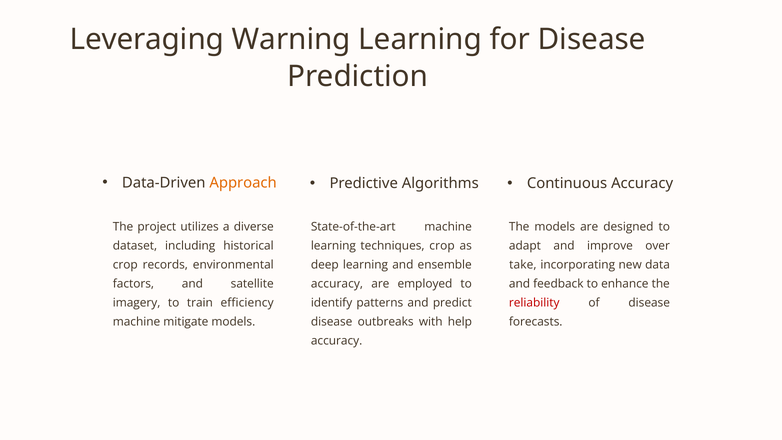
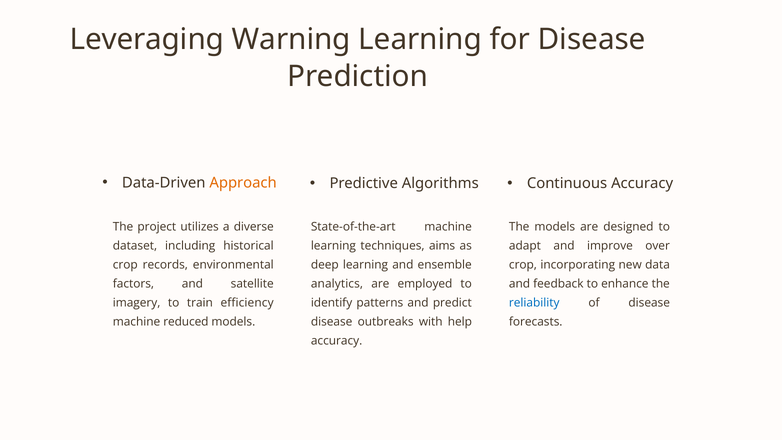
techniques crop: crop -> aims
take at (523, 265): take -> crop
accuracy at (337, 284): accuracy -> analytics
reliability colour: red -> blue
mitigate: mitigate -> reduced
